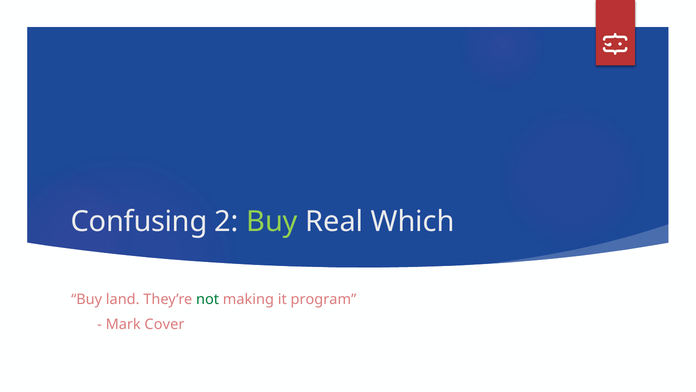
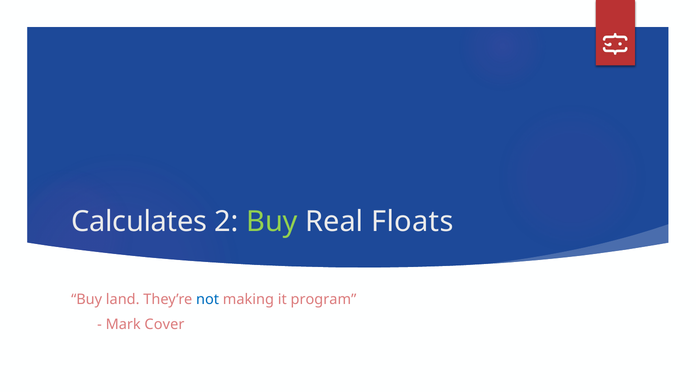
Confusing: Confusing -> Calculates
Which: Which -> Floats
not colour: green -> blue
